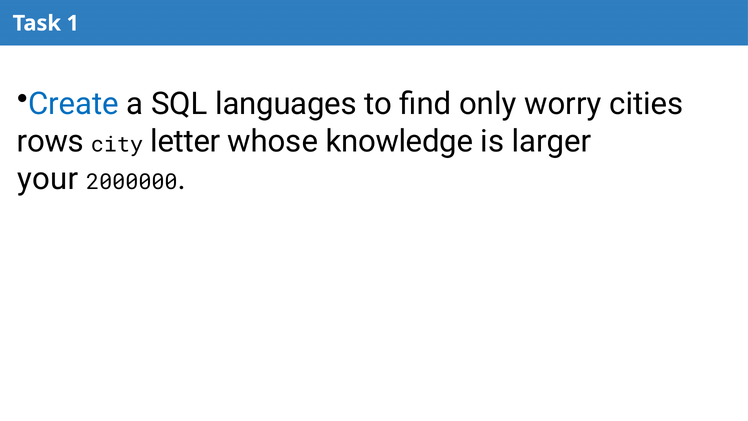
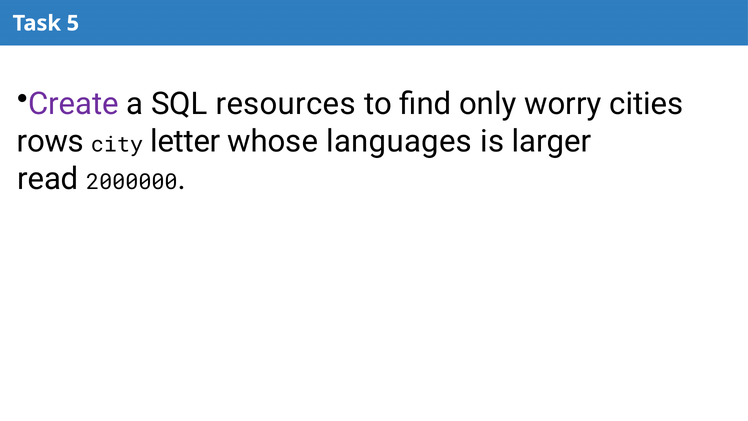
1: 1 -> 5
Create colour: blue -> purple
languages: languages -> resources
knowledge: knowledge -> languages
your: your -> read
